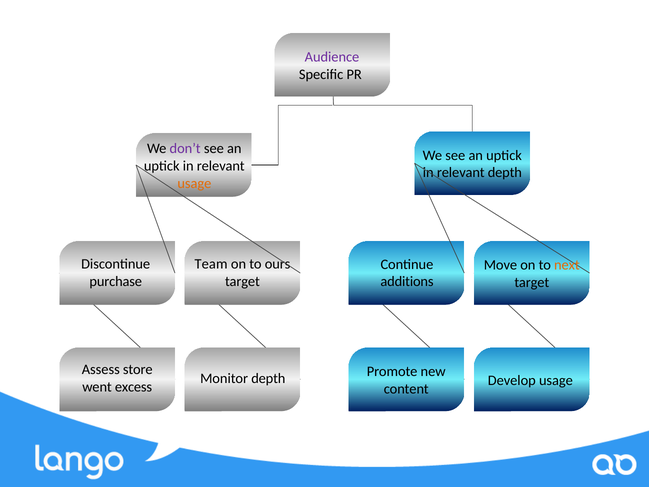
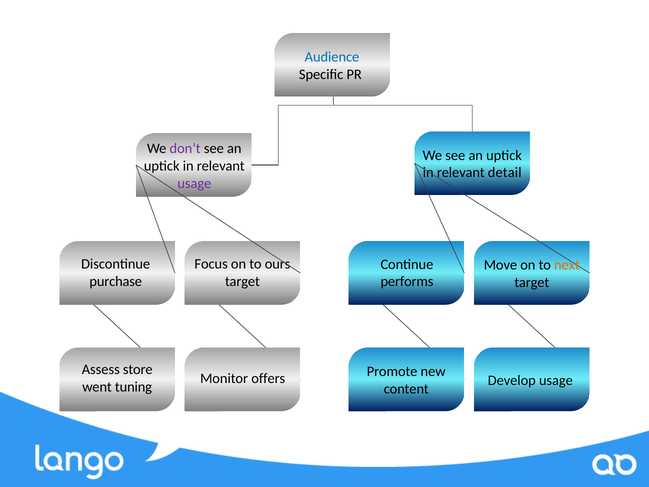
Audience colour: purple -> blue
relevant depth: depth -> detail
usage at (194, 183) colour: orange -> purple
Team: Team -> Focus
additions: additions -> performs
Monitor depth: depth -> offers
excess: excess -> tuning
